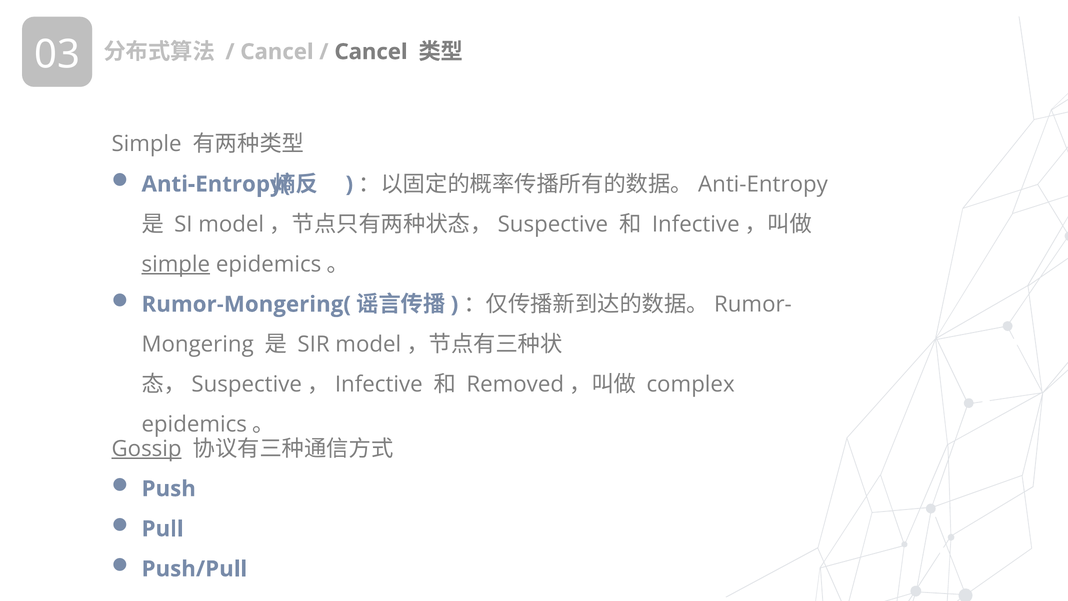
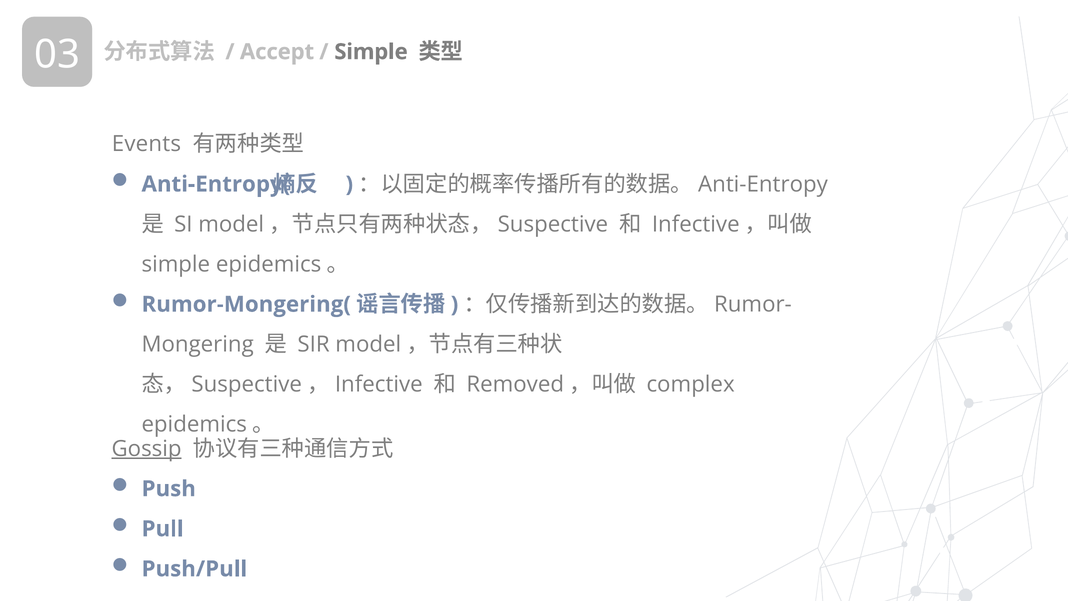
Cancel at (277, 52): Cancel -> Accept
Cancel at (371, 52): Cancel -> Simple
Simple at (147, 144): Simple -> Events
simple at (176, 264) underline: present -> none
